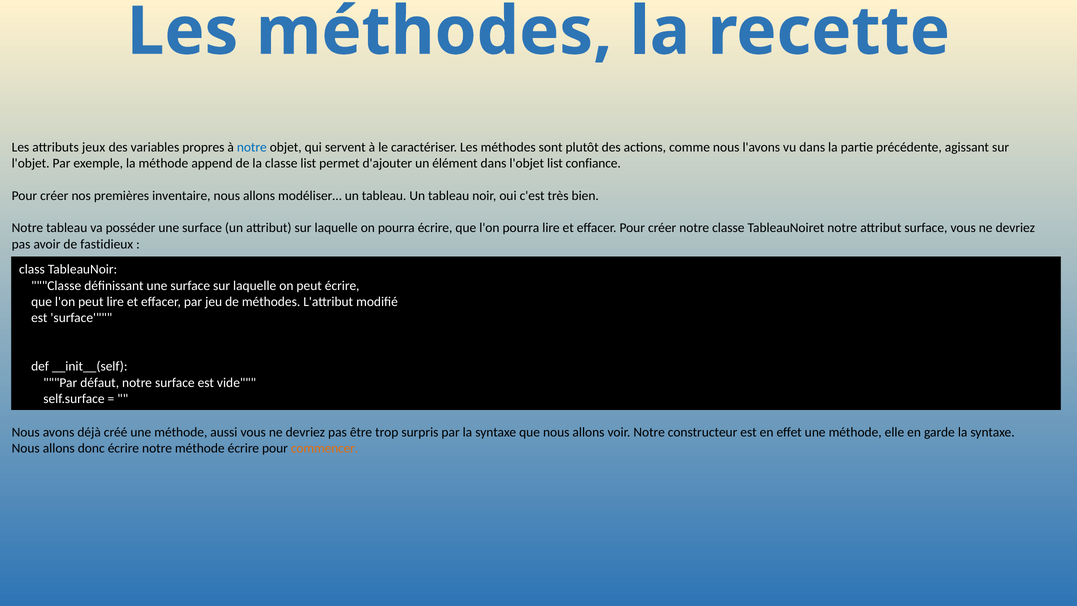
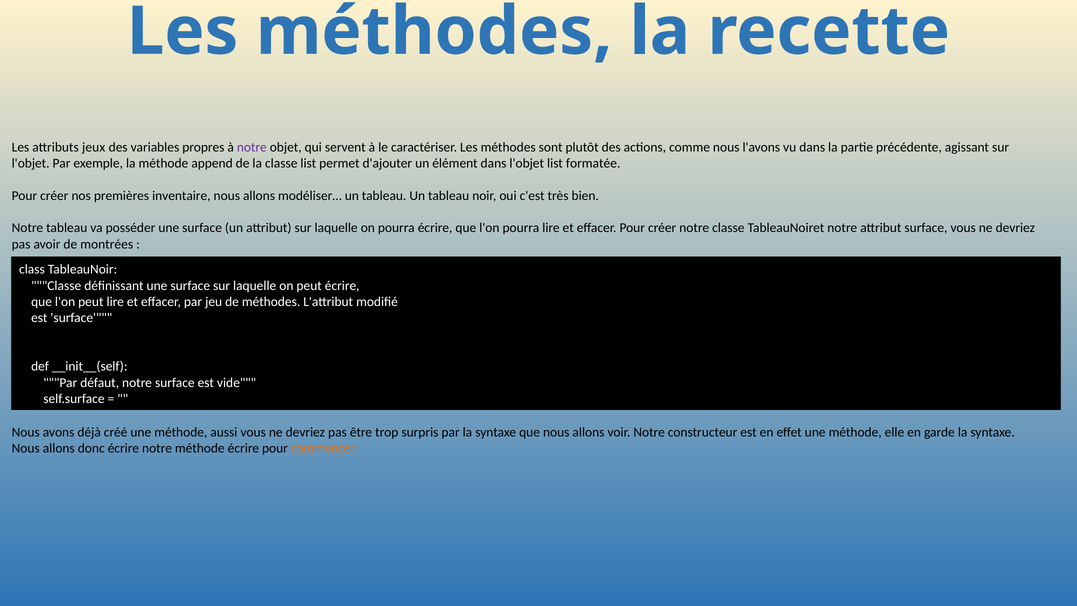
notre at (252, 147) colour: blue -> purple
confiance: confiance -> formatée
fastidieux: fastidieux -> montrées
